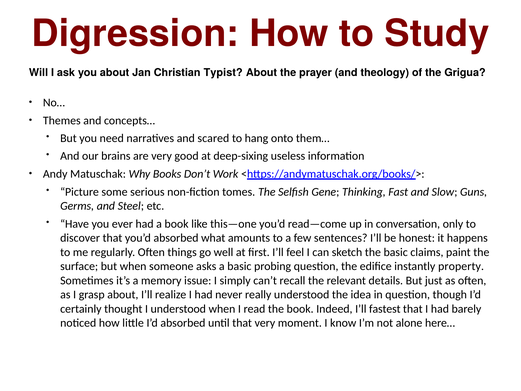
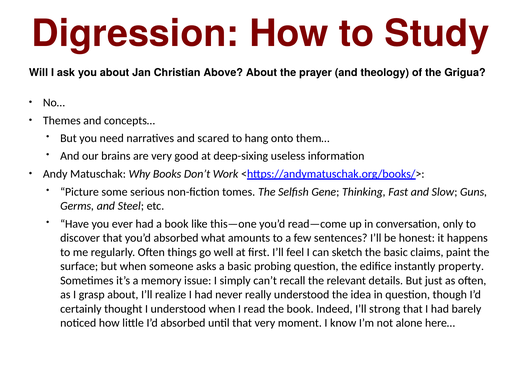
Typist: Typist -> Above
fastest: fastest -> strong
